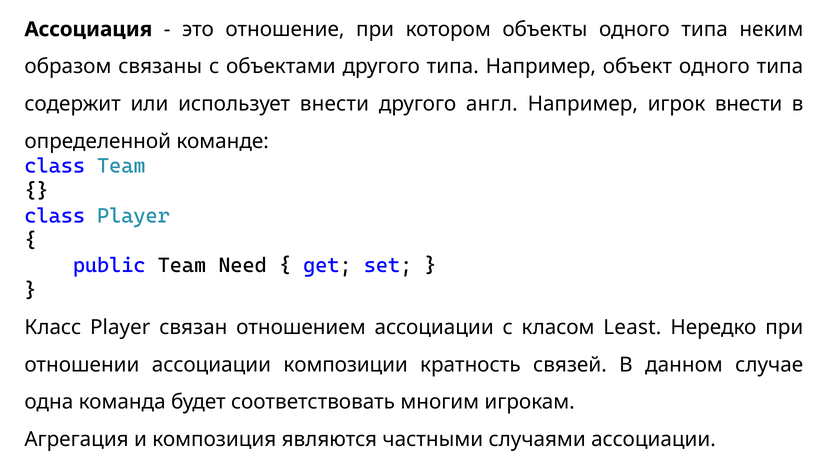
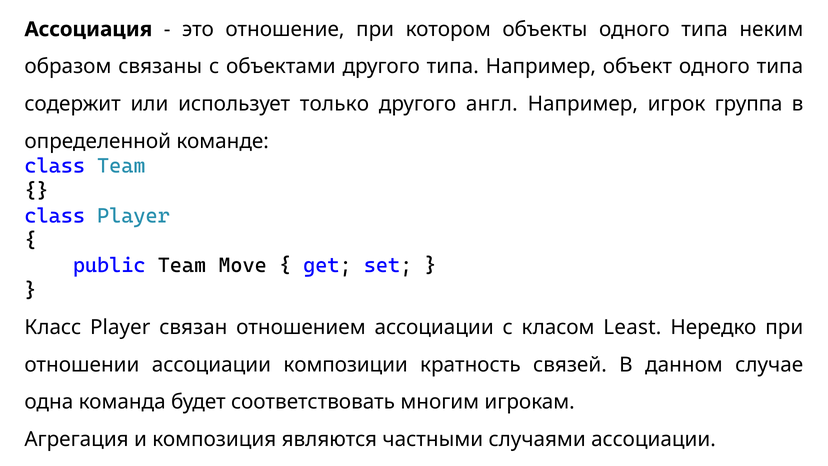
использует внести: внести -> только
игрок внести: внести -> группа
Need: Need -> Move
